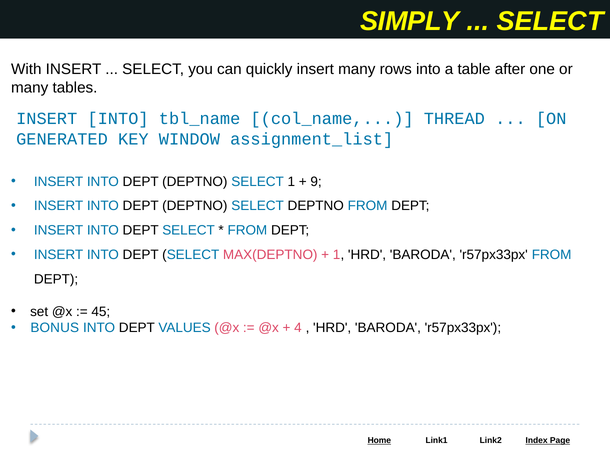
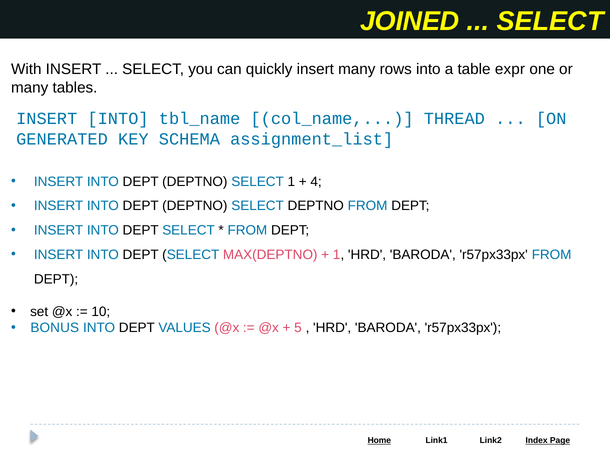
SIMPLY: SIMPLY -> JOINED
after: after -> expr
WINDOW: WINDOW -> SCHEMA
9: 9 -> 4
45: 45 -> 10
4: 4 -> 5
